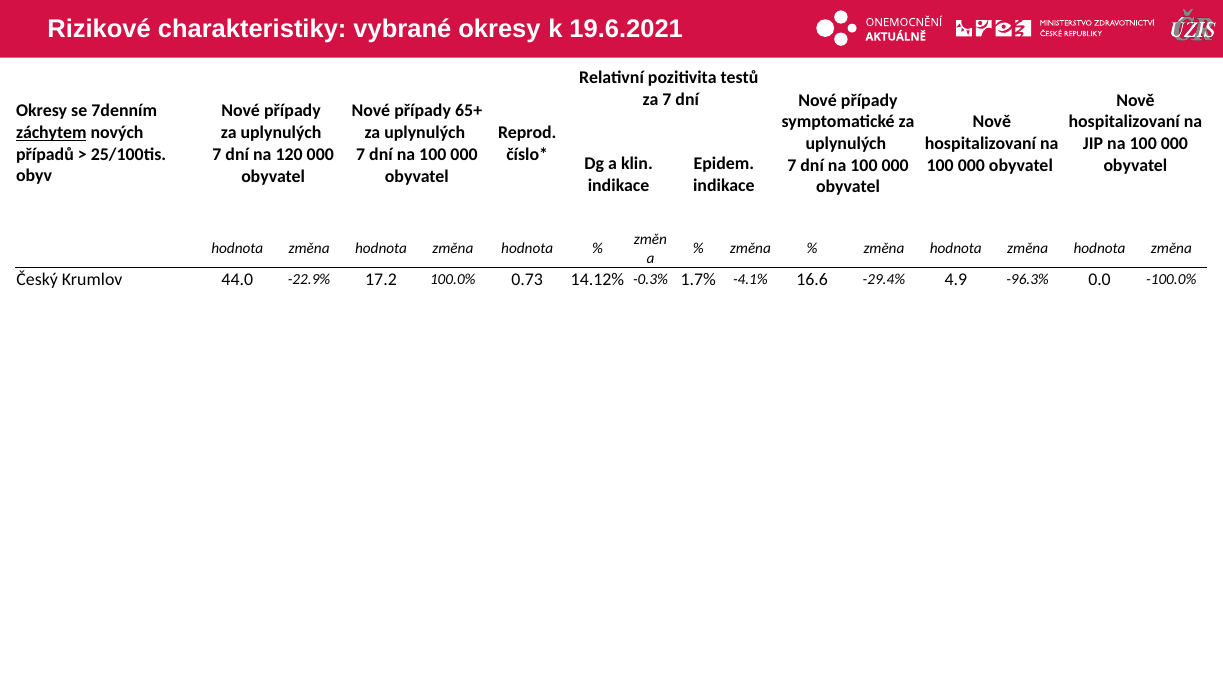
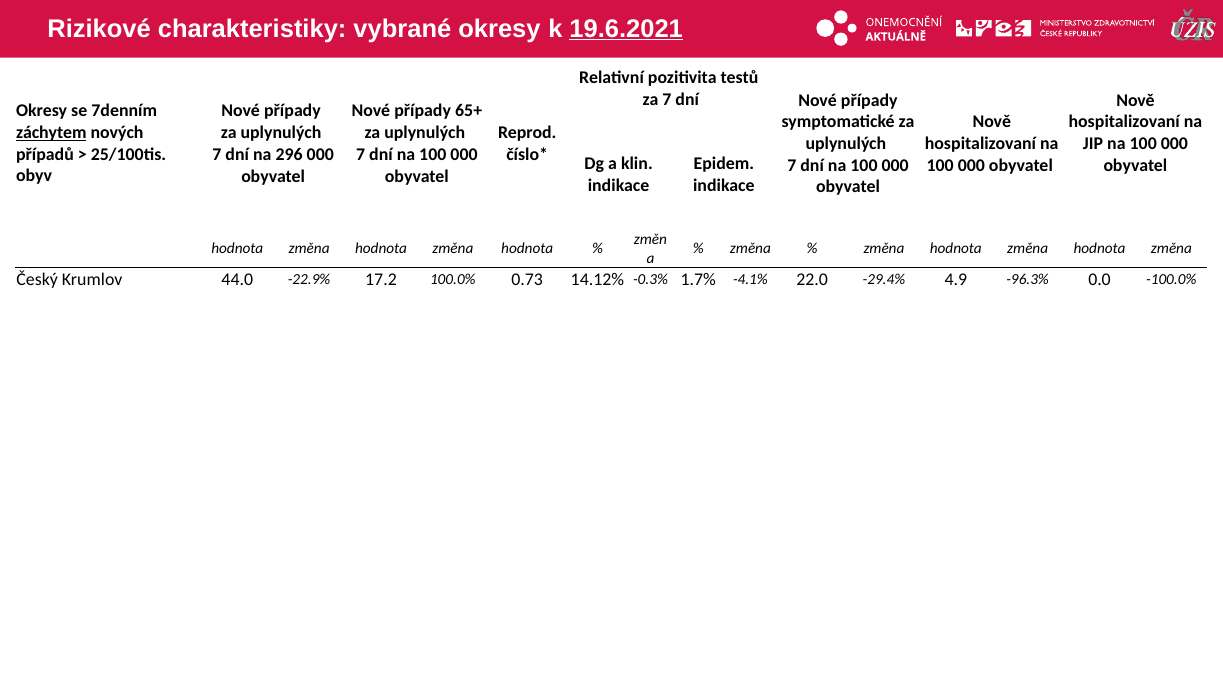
19.6.2021 underline: none -> present
120: 120 -> 296
16.6: 16.6 -> 22.0
